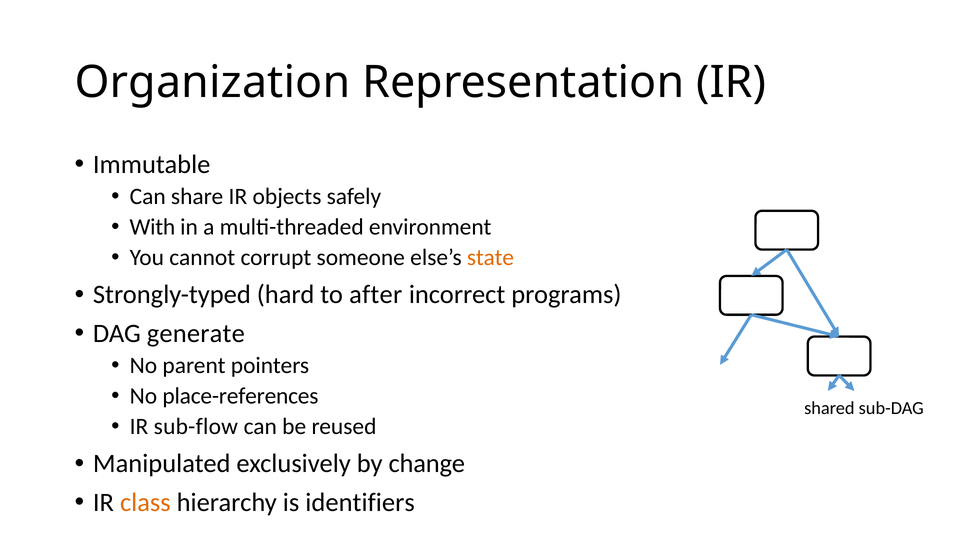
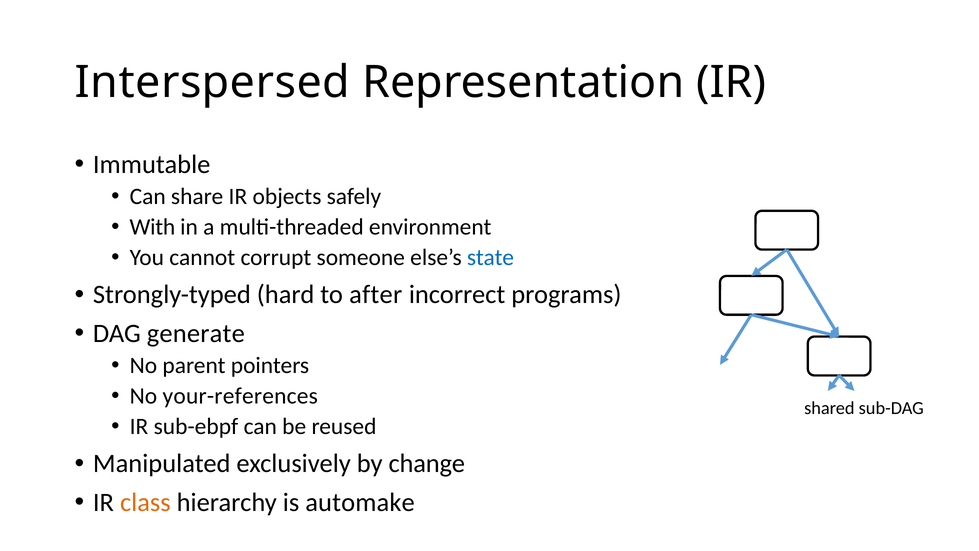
Organization: Organization -> Interspersed
state colour: orange -> blue
place-references: place-references -> your-references
sub-flow: sub-flow -> sub-ebpf
identifiers: identifiers -> automake
